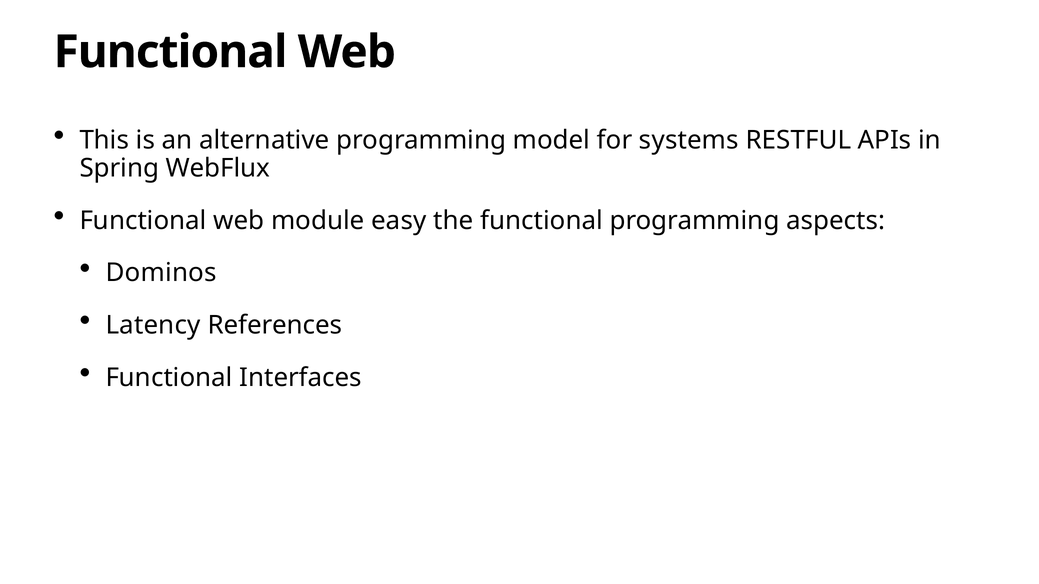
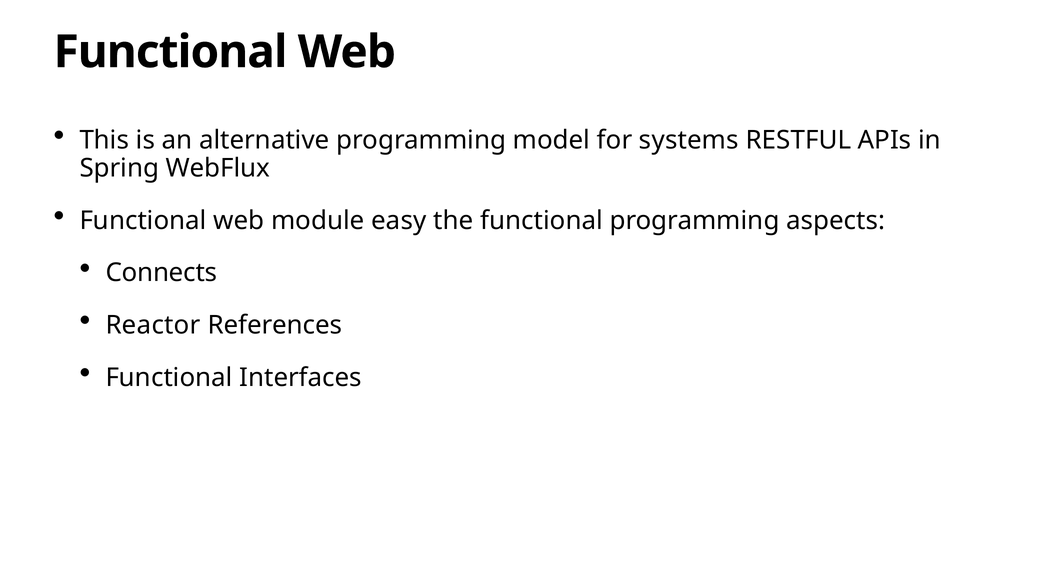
Dominos: Dominos -> Connects
Latency: Latency -> Reactor
